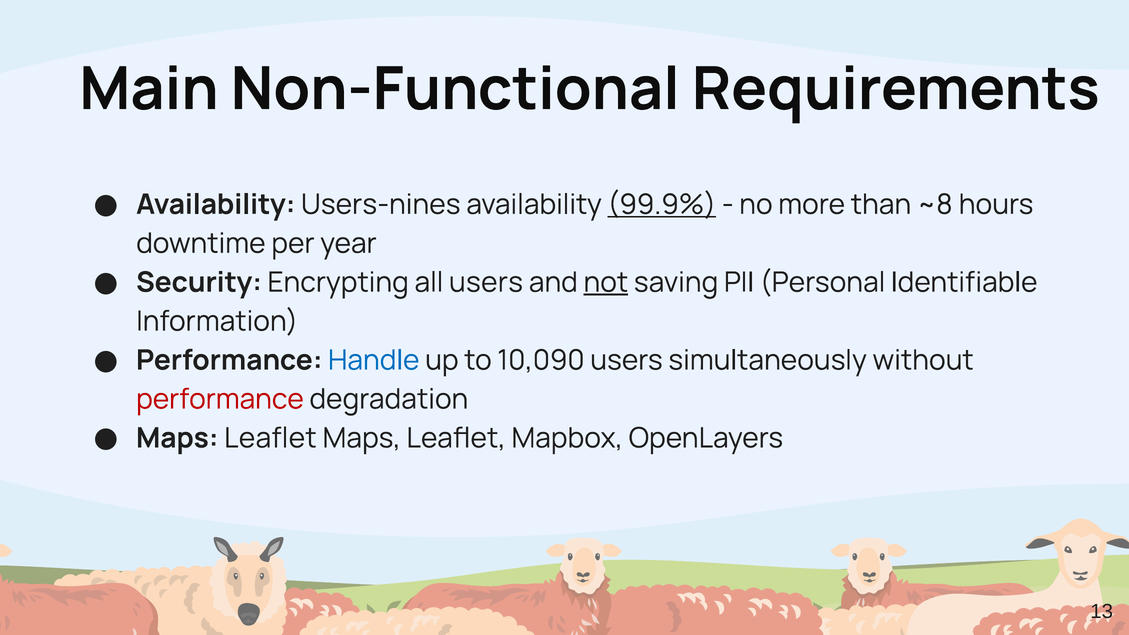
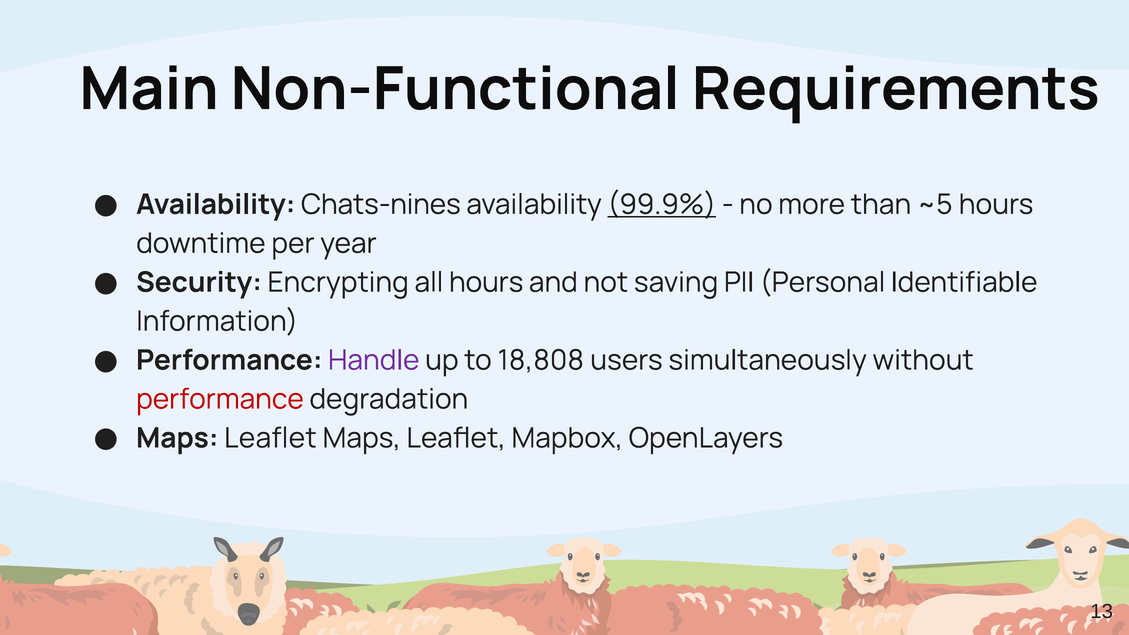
Users-nines: Users-nines -> Chats-nines
~8: ~8 -> ~5
all users: users -> hours
not underline: present -> none
Handle colour: blue -> purple
10,090: 10,090 -> 18,808
